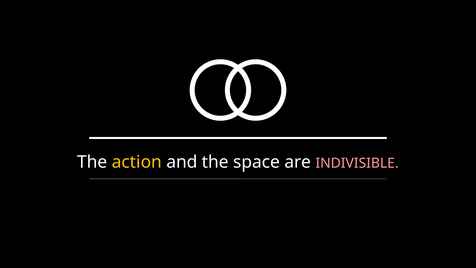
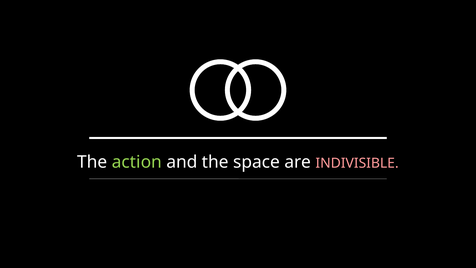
action colour: yellow -> light green
